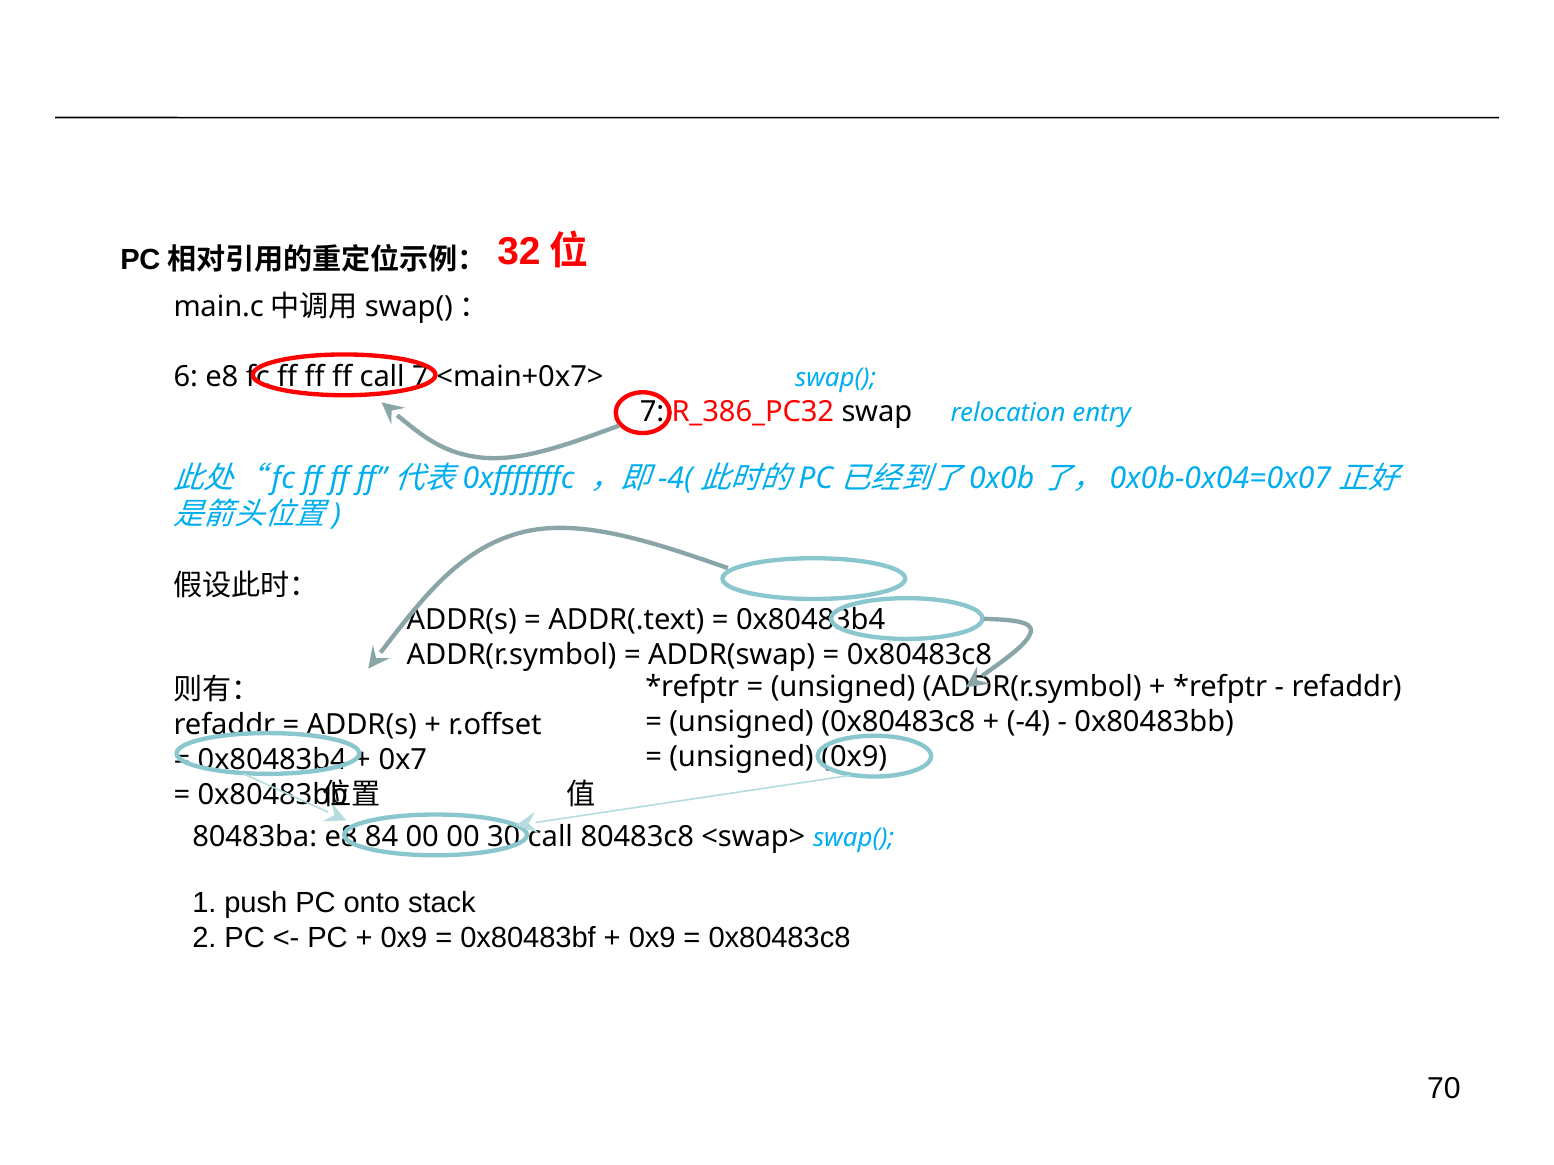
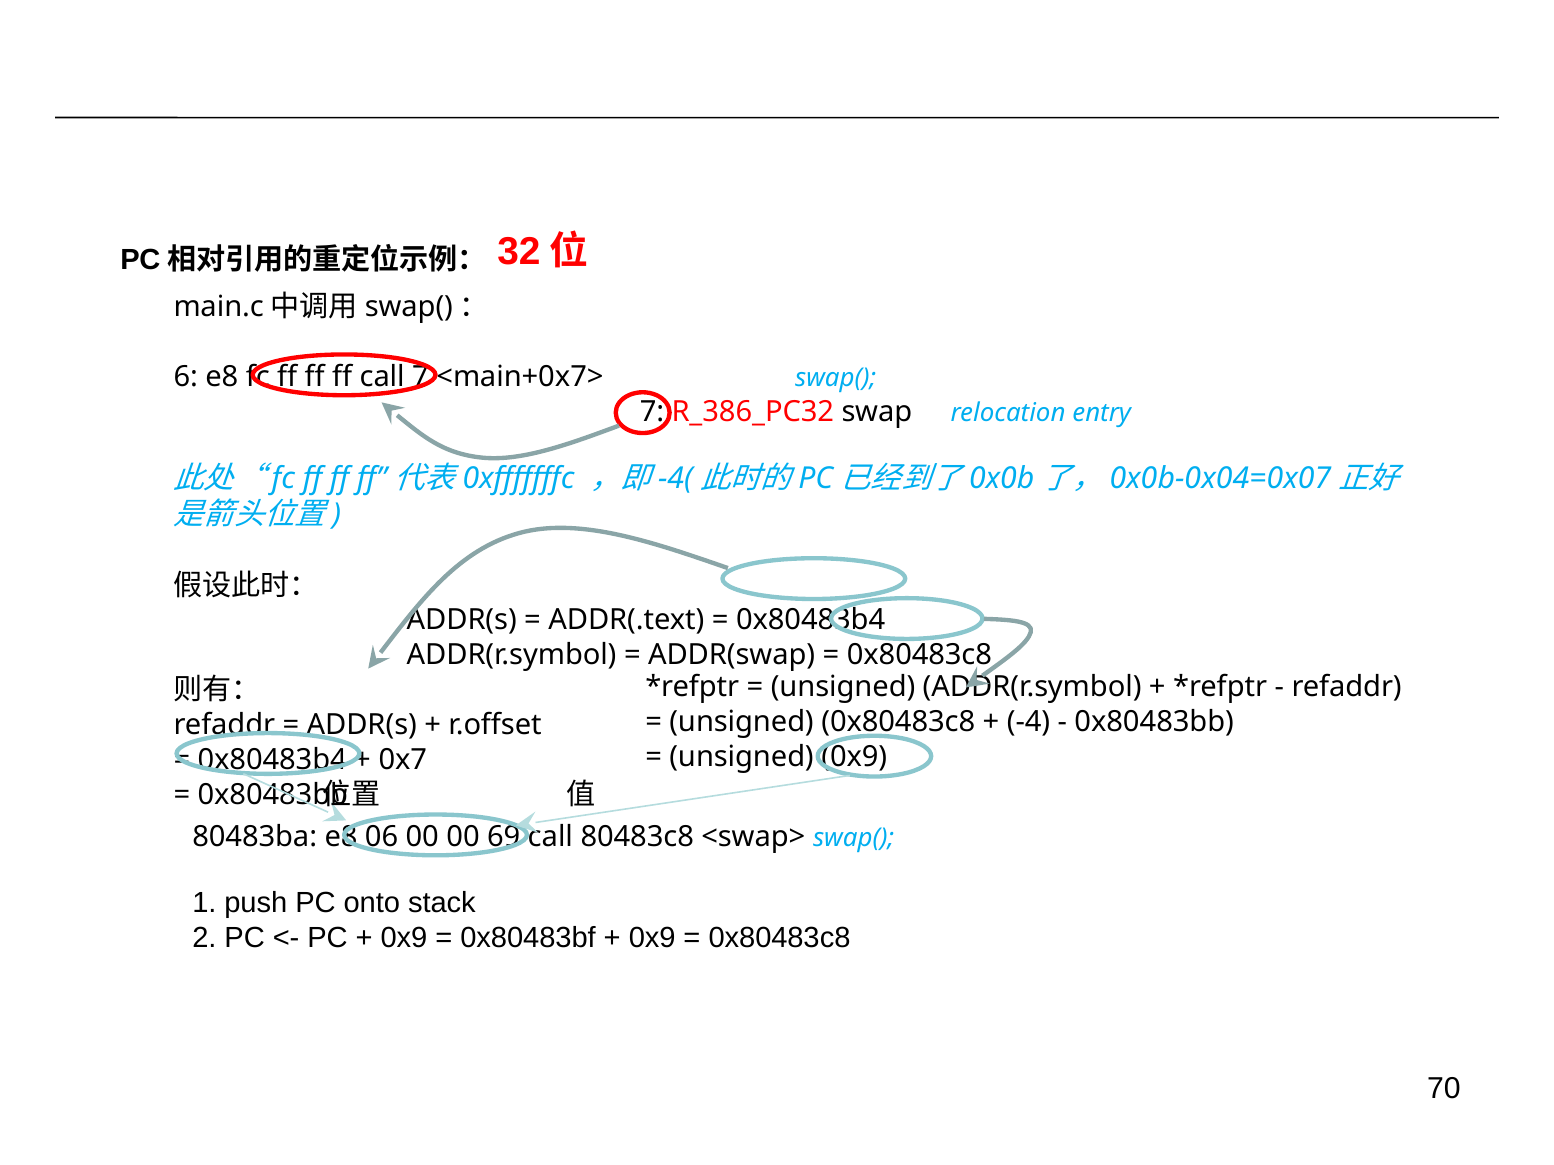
84: 84 -> 06
30: 30 -> 69
